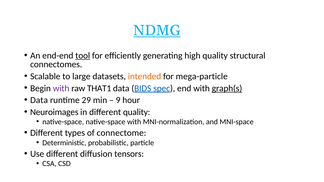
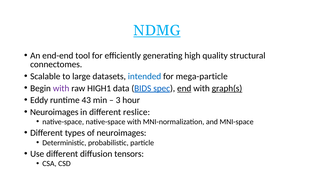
tool underline: present -> none
intended colour: orange -> blue
THAT1: THAT1 -> HIGH1
end underline: none -> present
Data at (39, 100): Data -> Eddy
29: 29 -> 43
9: 9 -> 3
different quality: quality -> reslice
of connectome: connectome -> neuroimages
